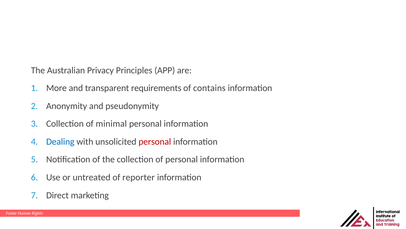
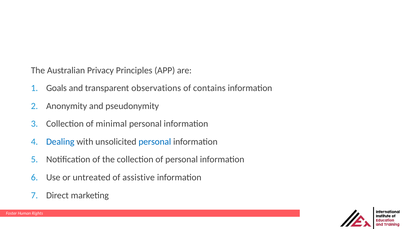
More: More -> Goals
requirements: requirements -> observations
personal at (155, 141) colour: red -> blue
reporter: reporter -> assistive
